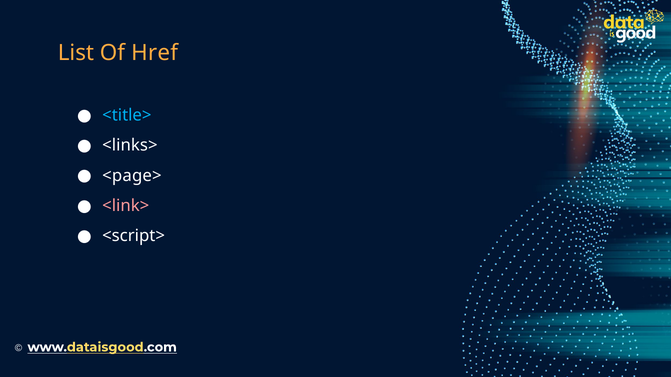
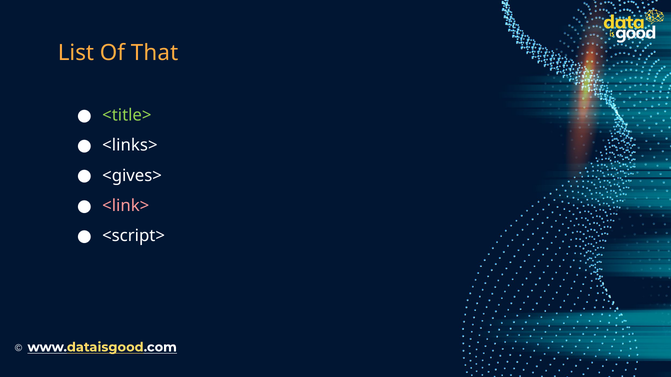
Href: Href -> That
<title> colour: light blue -> light green
<page>: <page> -> <gives>
